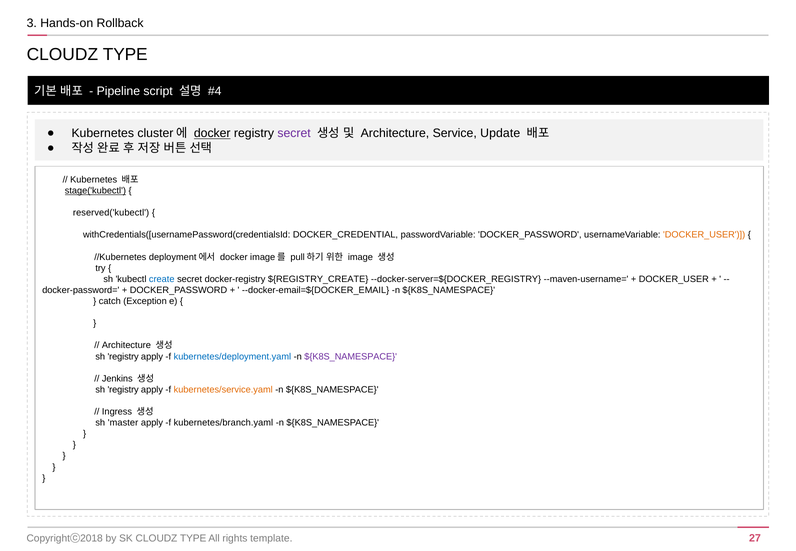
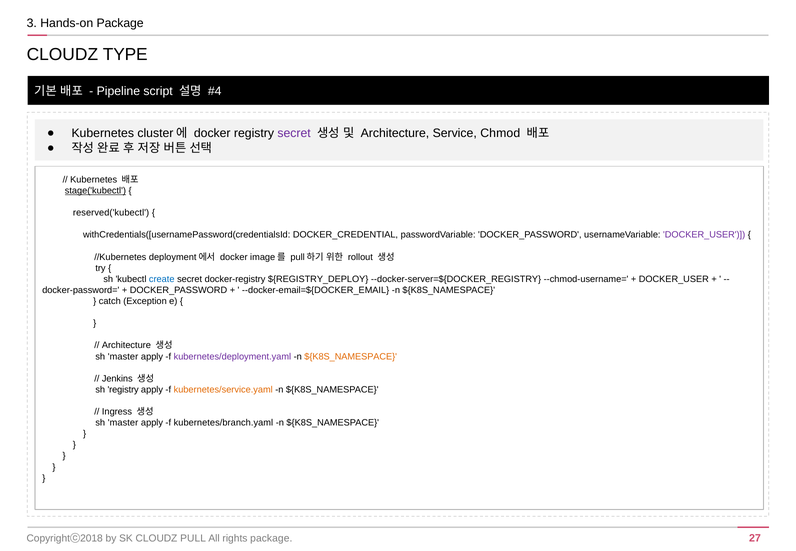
Hands-on Rollback: Rollback -> Package
docker at (212, 133) underline: present -> none
Update: Update -> Chmod
DOCKER_USER at (704, 235) colour: orange -> purple
image at (360, 257): image -> rollout
${REGISTRY_CREATE: ${REGISTRY_CREATE -> ${REGISTRY_DEPLOY
--maven-username=: --maven-username= -> --chmod-username=
registry at (123, 357): registry -> master
kubernetes/deployment.yaml colour: blue -> purple
${K8S_NAMESPACE at (351, 357) colour: purple -> orange
SK CLOUDZ TYPE: TYPE -> PULL
rights template: template -> package
